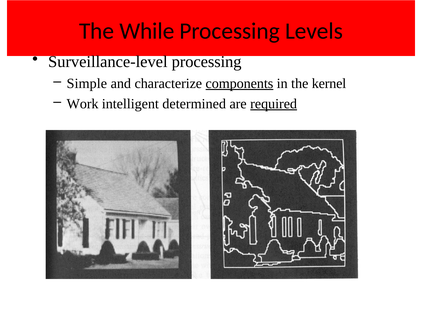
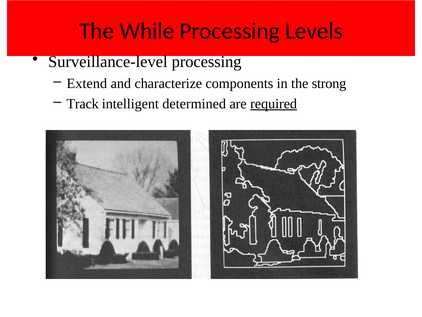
Simple: Simple -> Extend
components underline: present -> none
kernel: kernel -> strong
Work: Work -> Track
